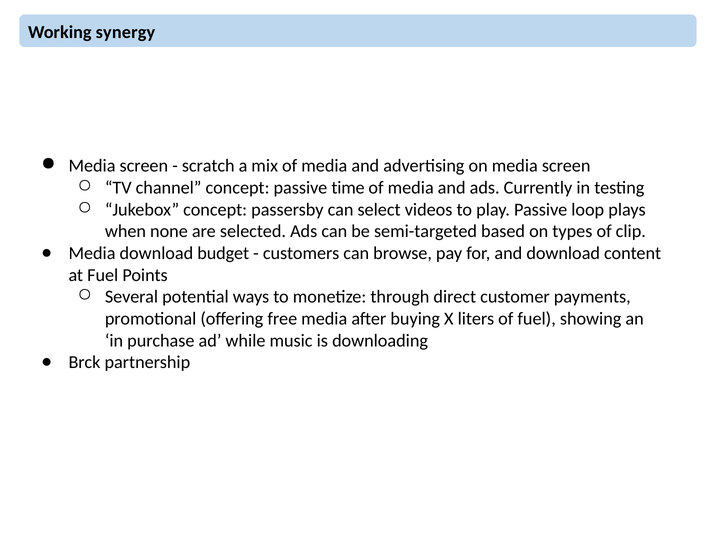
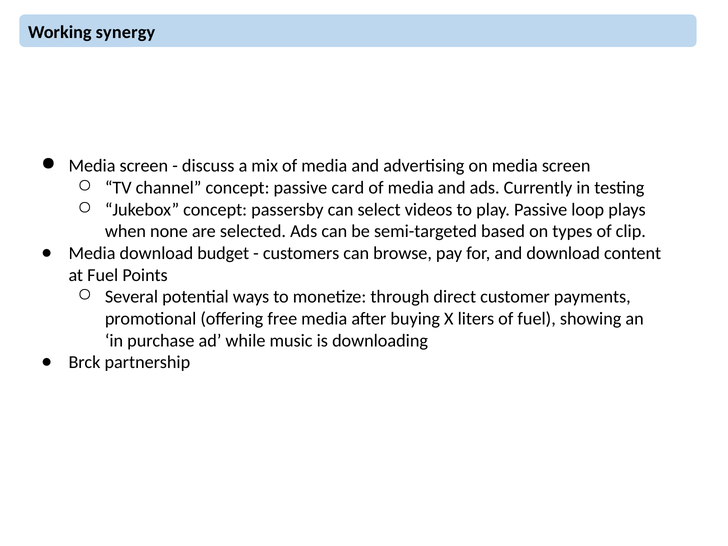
scratch: scratch -> discuss
time: time -> card
